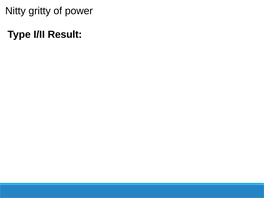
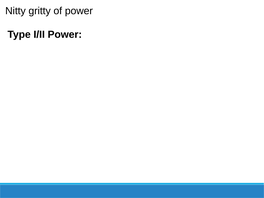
I/II Result: Result -> Power
